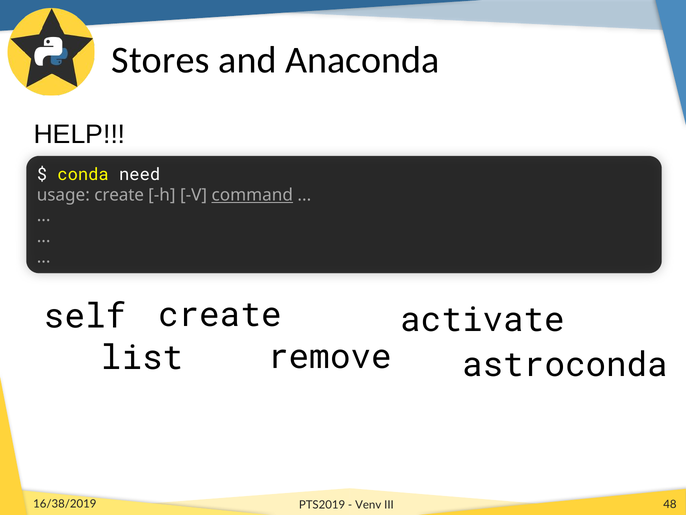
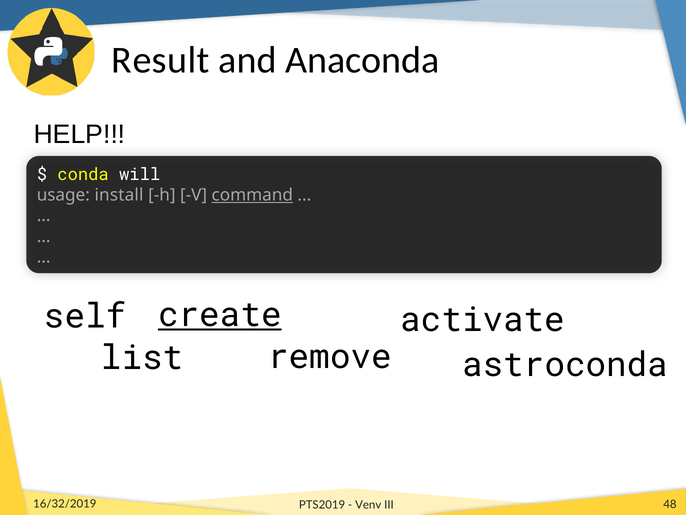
Stores: Stores -> Result
need: need -> will
usage create: create -> install
create at (220, 315) underline: none -> present
16/38/2019: 16/38/2019 -> 16/32/2019
